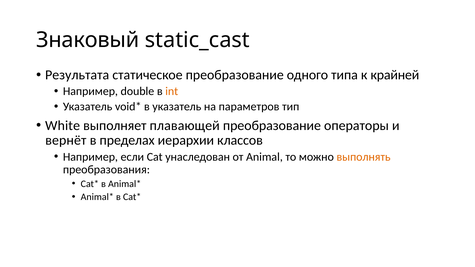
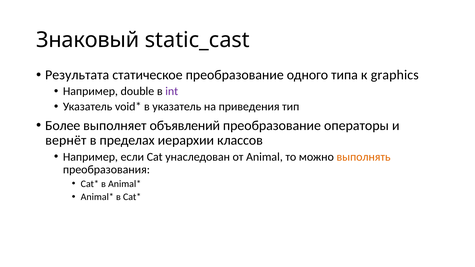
крайней: крайней -> graphics
int colour: orange -> purple
параметров: параметров -> приведения
White: White -> Более
плавающей: плавающей -> объявлений
